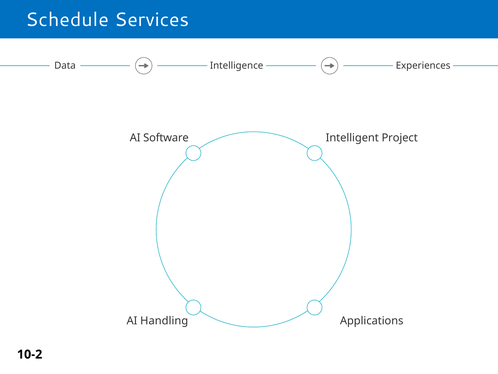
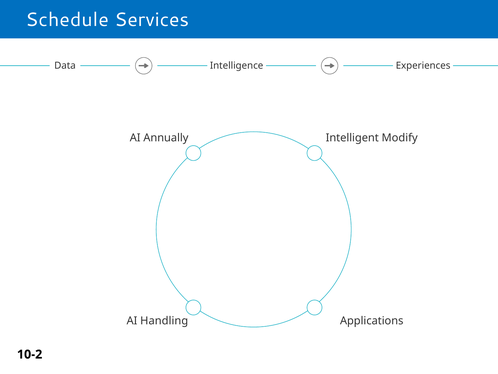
Software: Software -> Annually
Project: Project -> Modify
